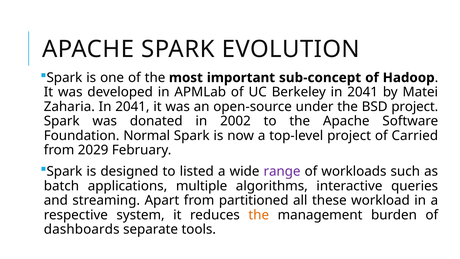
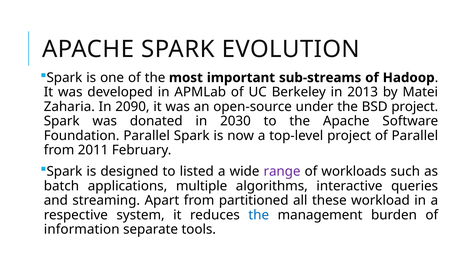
sub-concept: sub-concept -> sub-streams
Berkeley in 2041: 2041 -> 2013
Zaharia In 2041: 2041 -> 2090
2002: 2002 -> 2030
Foundation Normal: Normal -> Parallel
of Carried: Carried -> Parallel
2029: 2029 -> 2011
the at (259, 215) colour: orange -> blue
dashboards: dashboards -> information
